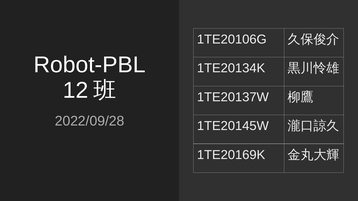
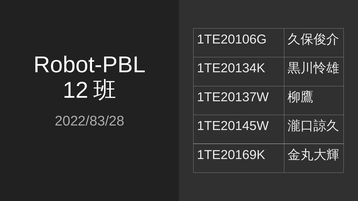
2022/09/28: 2022/09/28 -> 2022/83/28
